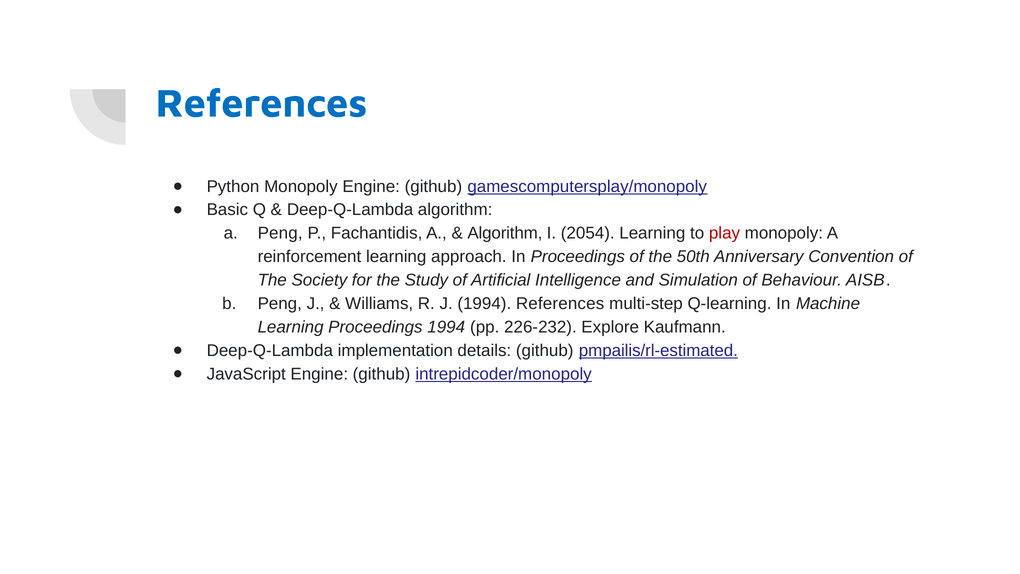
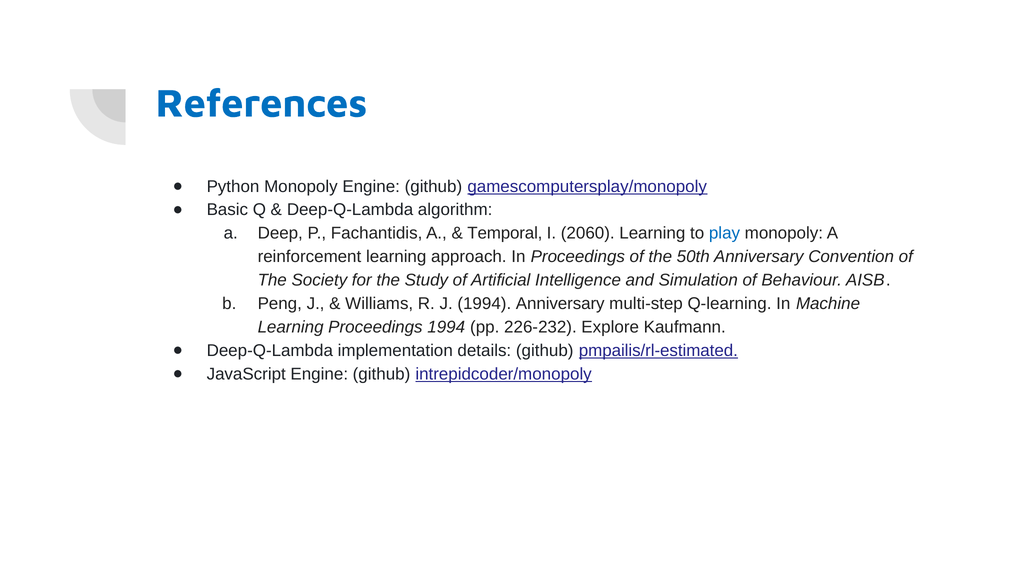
a Peng: Peng -> Deep
Algorithm at (505, 233): Algorithm -> Temporal
2054: 2054 -> 2060
play colour: red -> blue
1994 References: References -> Anniversary
